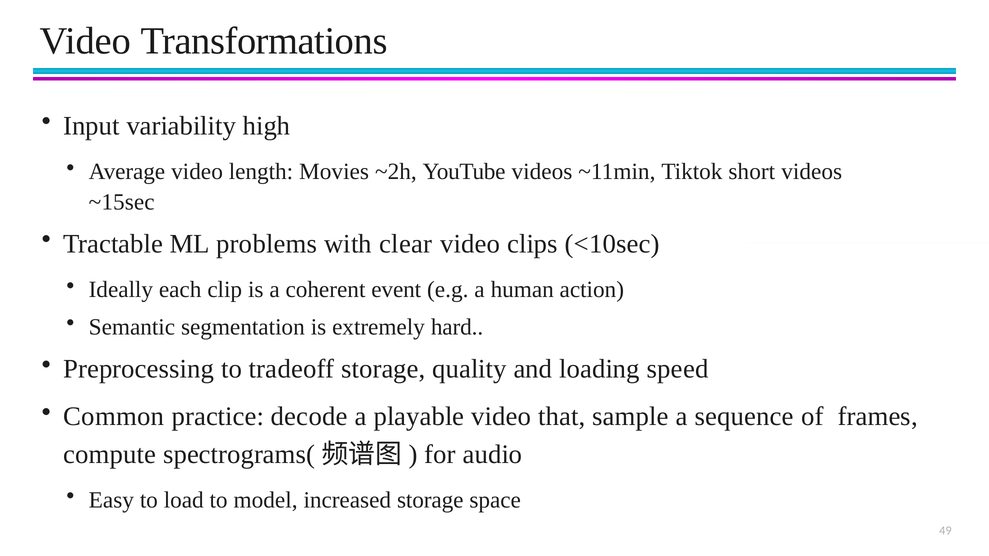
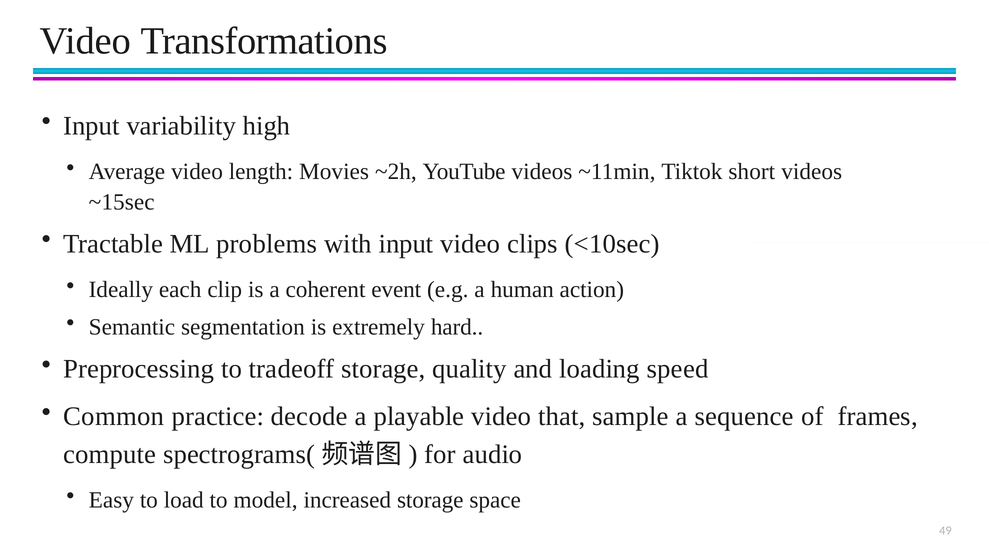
with clear: clear -> input
